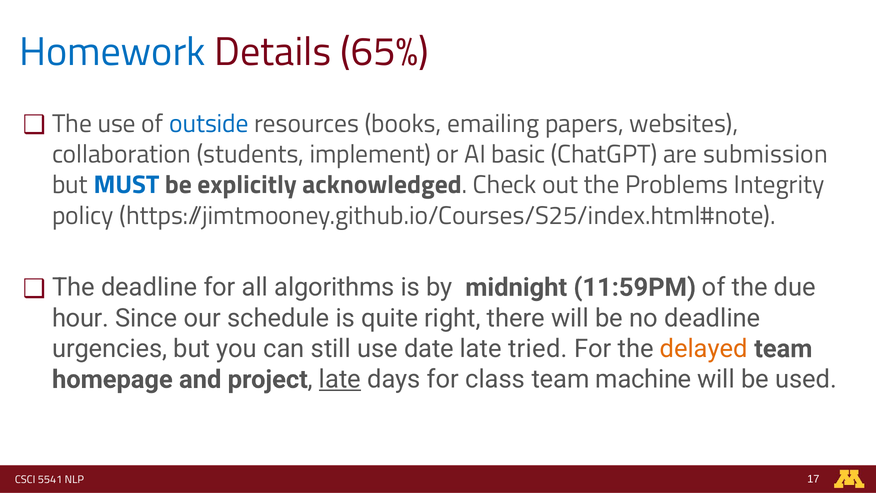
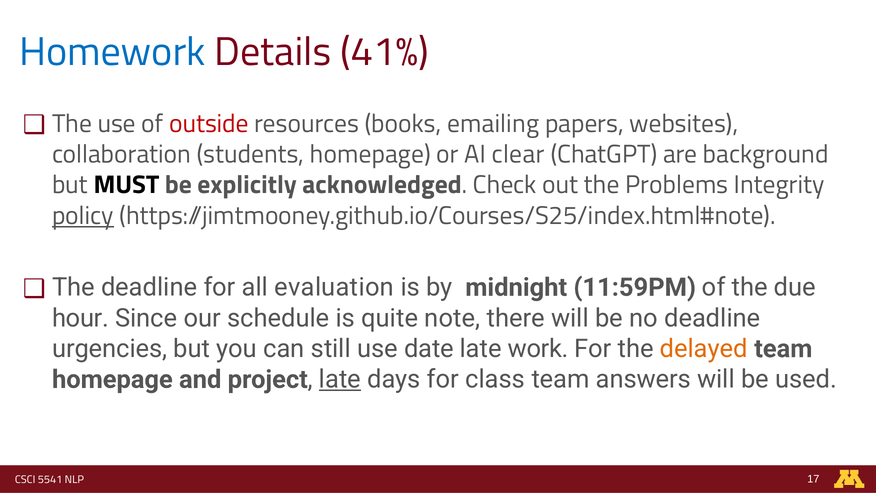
65%: 65% -> 41%
outside colour: blue -> red
students implement: implement -> homepage
basic: basic -> clear
submission: submission -> background
MUST colour: blue -> black
policy underline: none -> present
algorithms: algorithms -> evaluation
right: right -> note
tried: tried -> work
machine: machine -> answers
